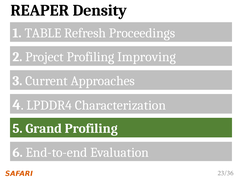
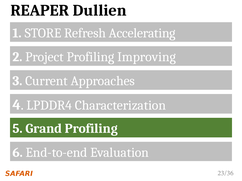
Density: Density -> Dullien
TABLE: TABLE -> STORE
Proceedings: Proceedings -> Accelerating
